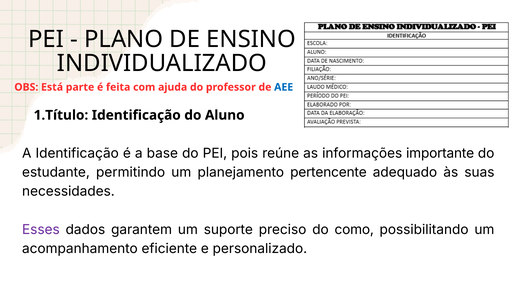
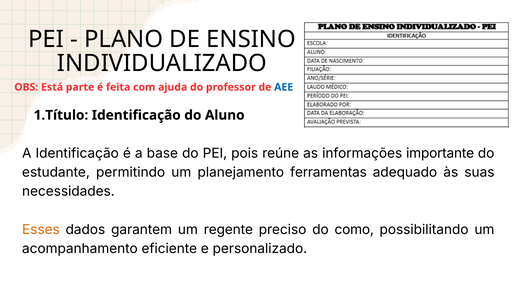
pertencente: pertencente -> ferramentas
Esses colour: purple -> orange
suporte: suporte -> regente
